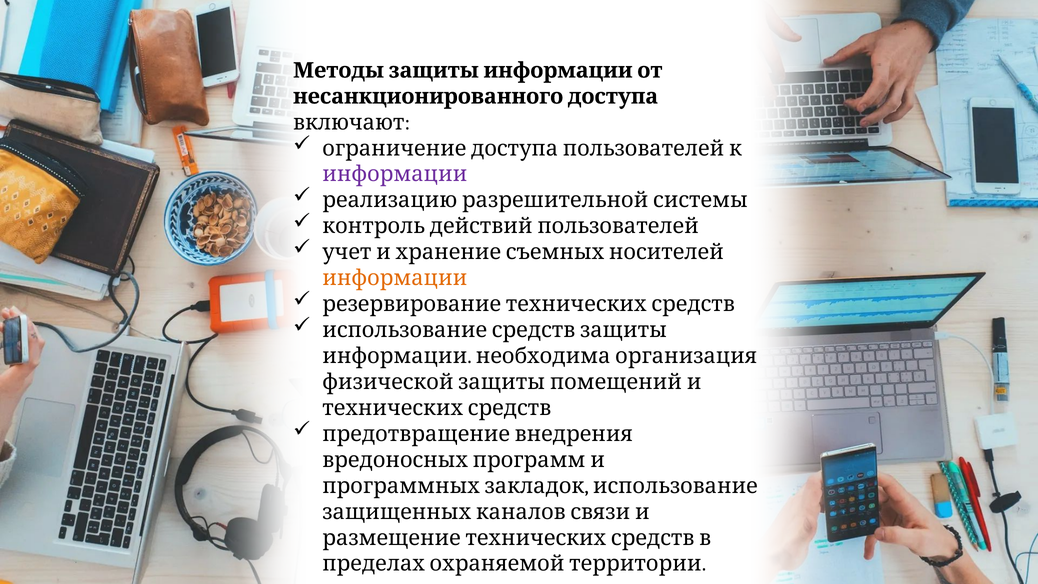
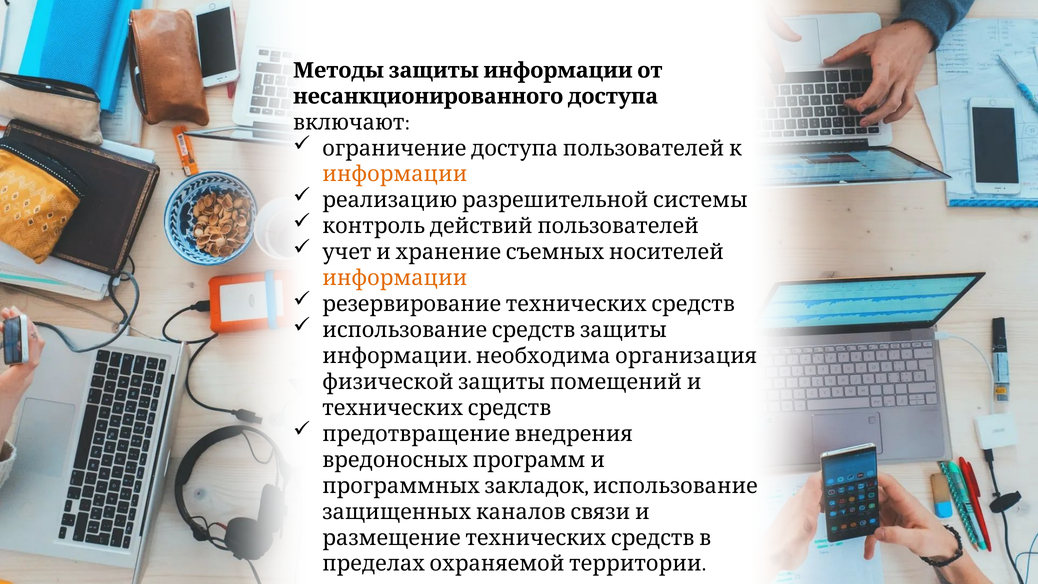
информации at (395, 174) colour: purple -> orange
